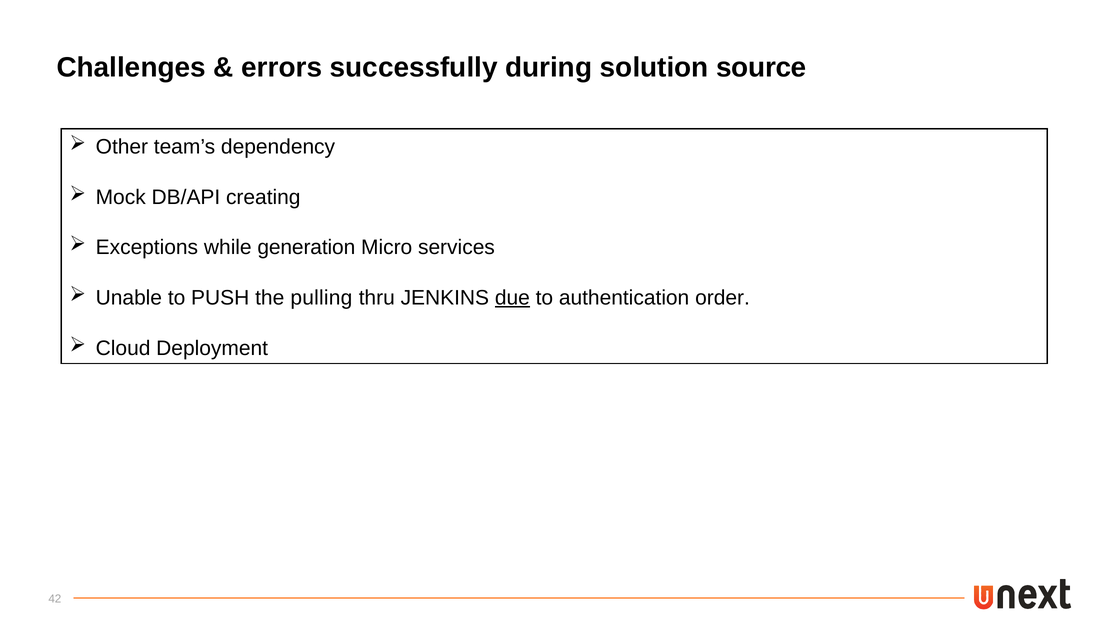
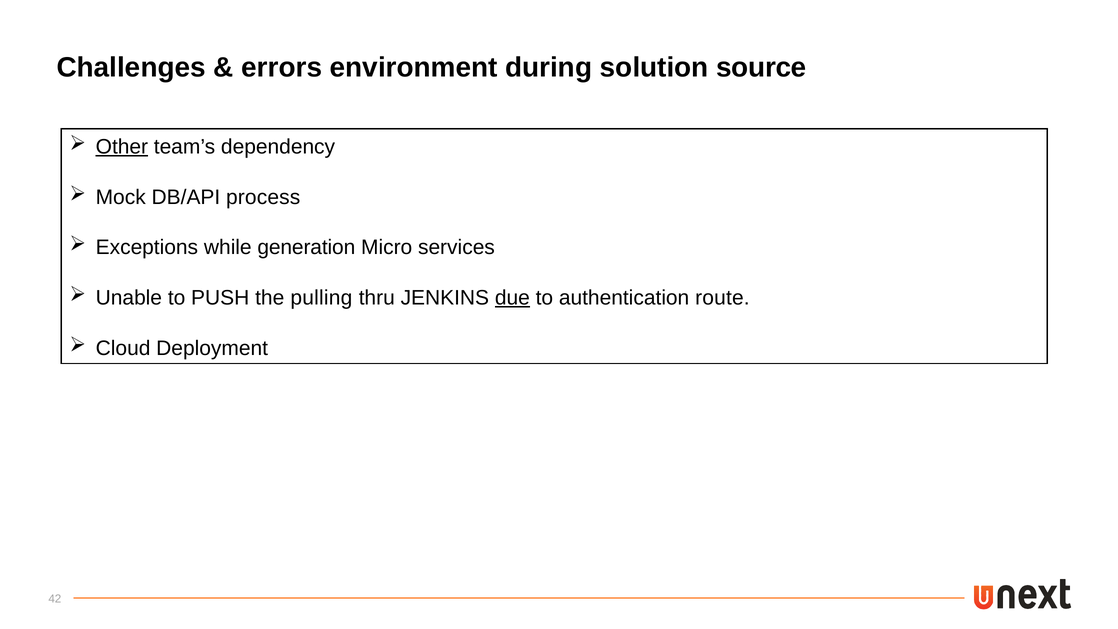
successfully: successfully -> environment
Other underline: none -> present
creating: creating -> process
order: order -> route
